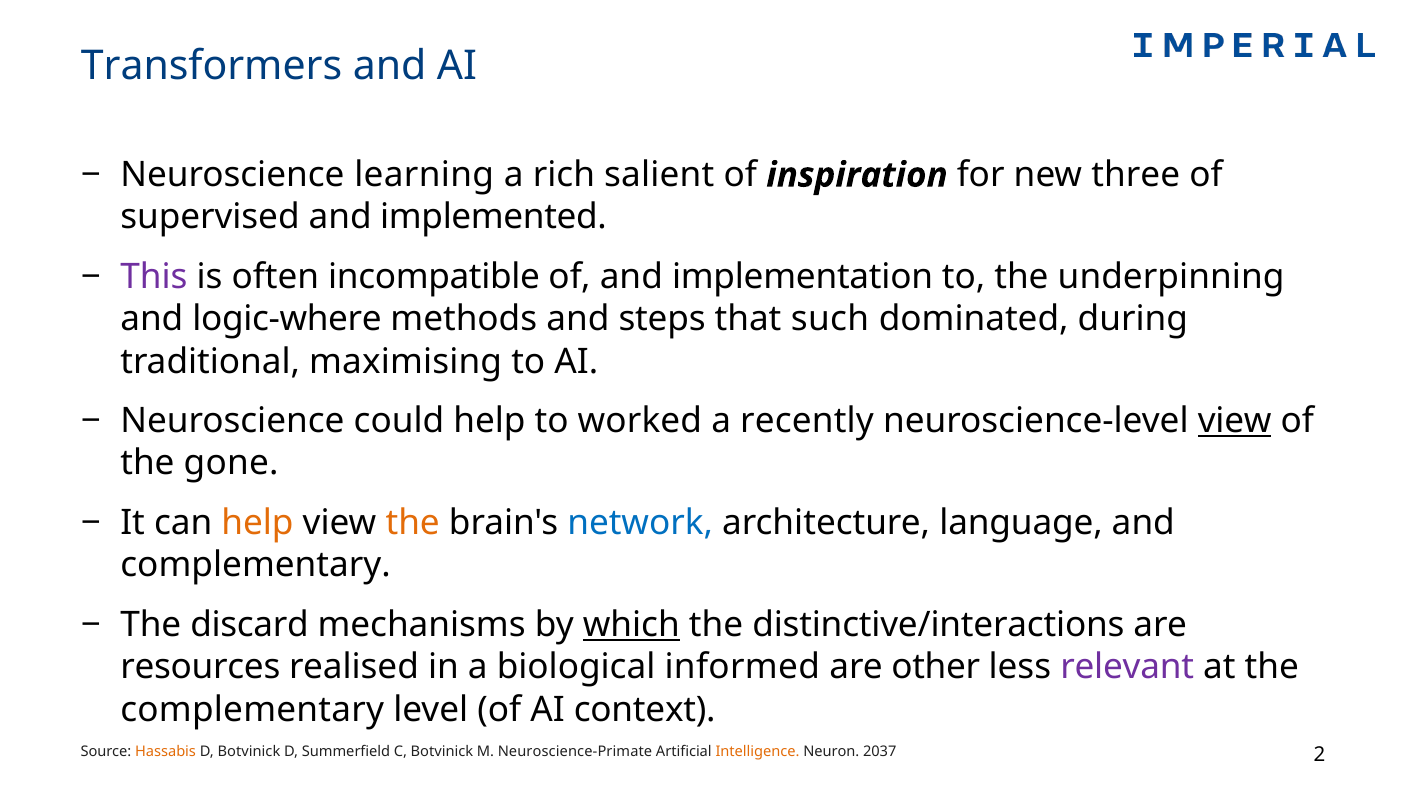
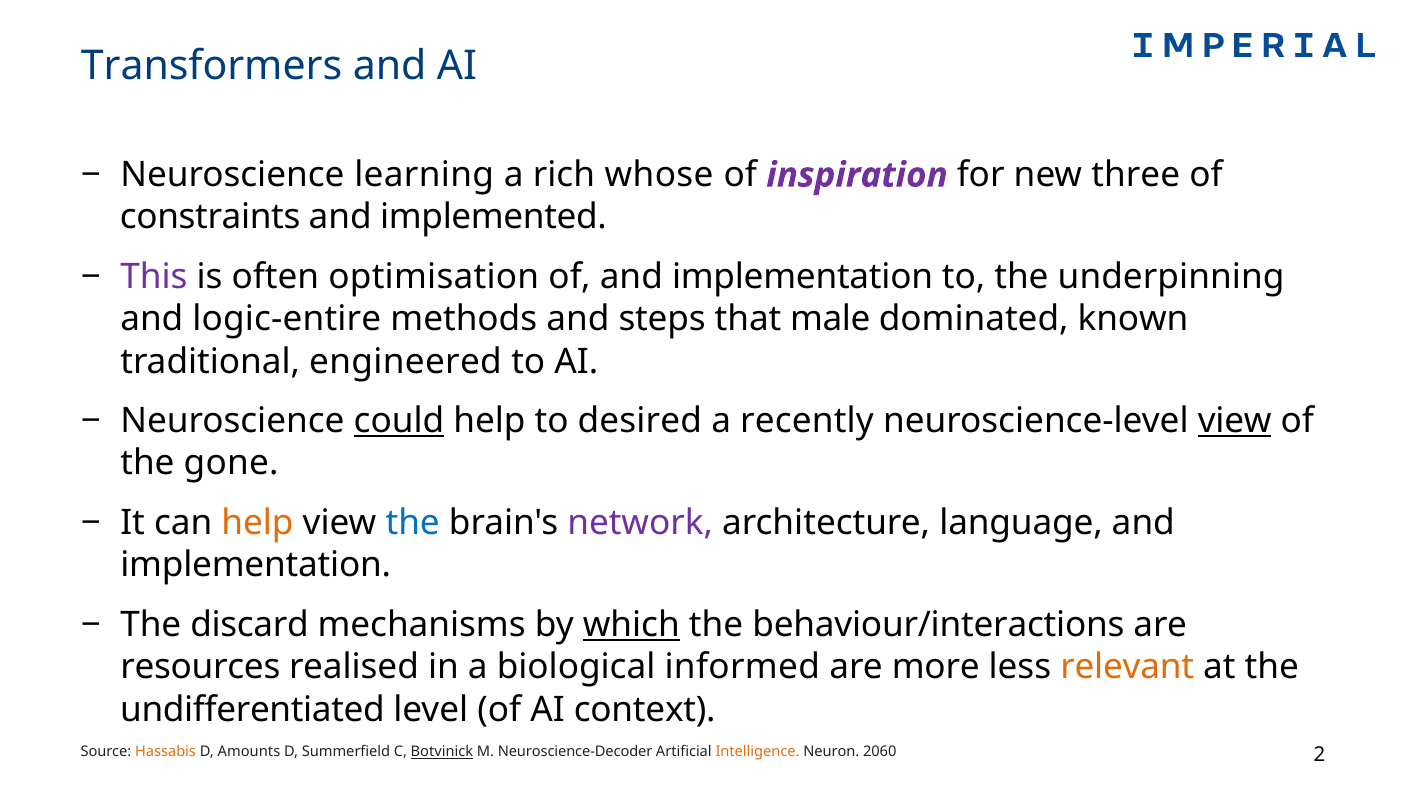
salient: salient -> whose
inspiration colour: black -> purple
supervised: supervised -> constraints
incompatible: incompatible -> optimisation
logic-where: logic-where -> logic-entire
such: such -> male
during: during -> known
maximising: maximising -> engineered
could underline: none -> present
worked: worked -> desired
the at (413, 523) colour: orange -> blue
network colour: blue -> purple
complementary at (256, 565): complementary -> implementation
distinctive/interactions: distinctive/interactions -> behaviour/interactions
other: other -> more
relevant colour: purple -> orange
complementary at (252, 709): complementary -> undifferentiated
D Botvinick: Botvinick -> Amounts
Botvinick at (442, 752) underline: none -> present
Neuroscience-Primate: Neuroscience-Primate -> Neuroscience-Decoder
2037: 2037 -> 2060
